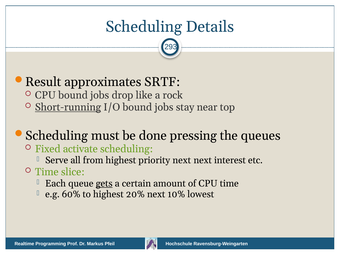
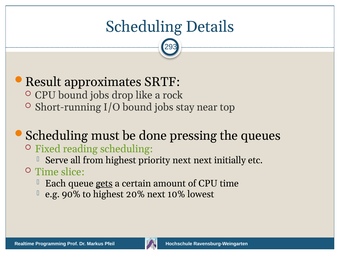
Short-running underline: present -> none
activate: activate -> reading
interest: interest -> initially
60%: 60% -> 90%
